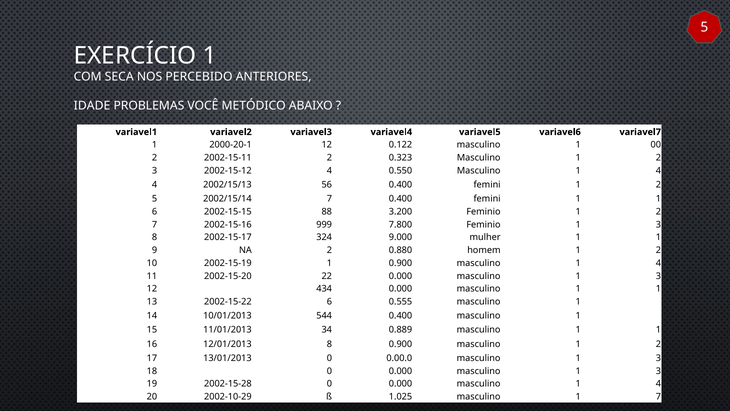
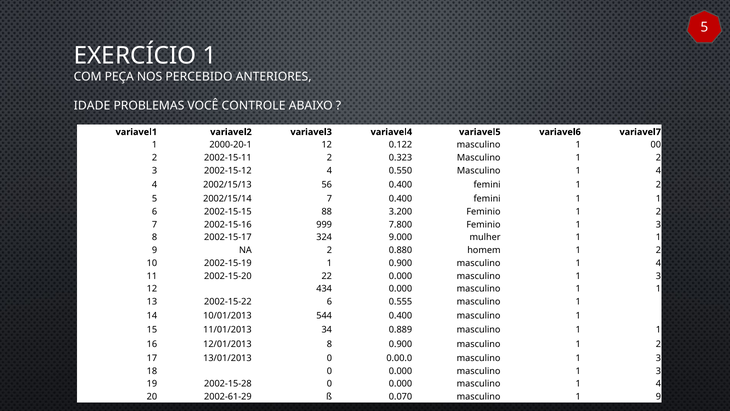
SECA: SECA -> PEÇA
METÓDICO: METÓDICO -> CONTROLE
2002-10-29: 2002-10-29 -> 2002-61-29
1.025: 1.025 -> 0.070
masculino 1 7: 7 -> 9
